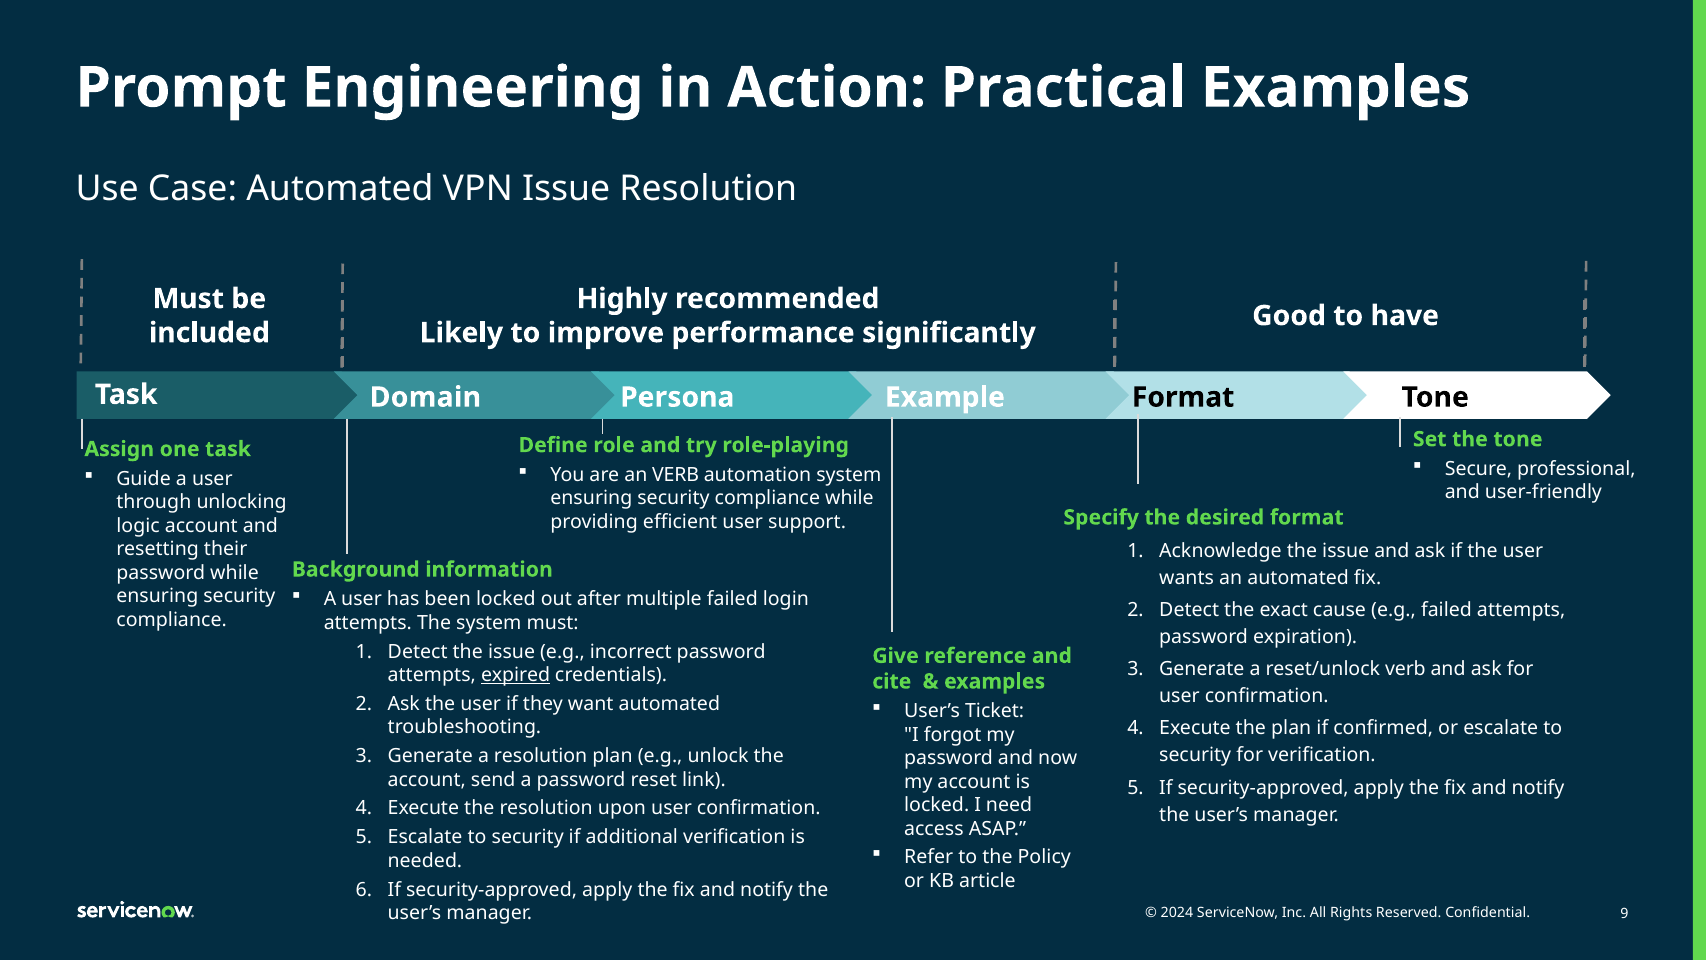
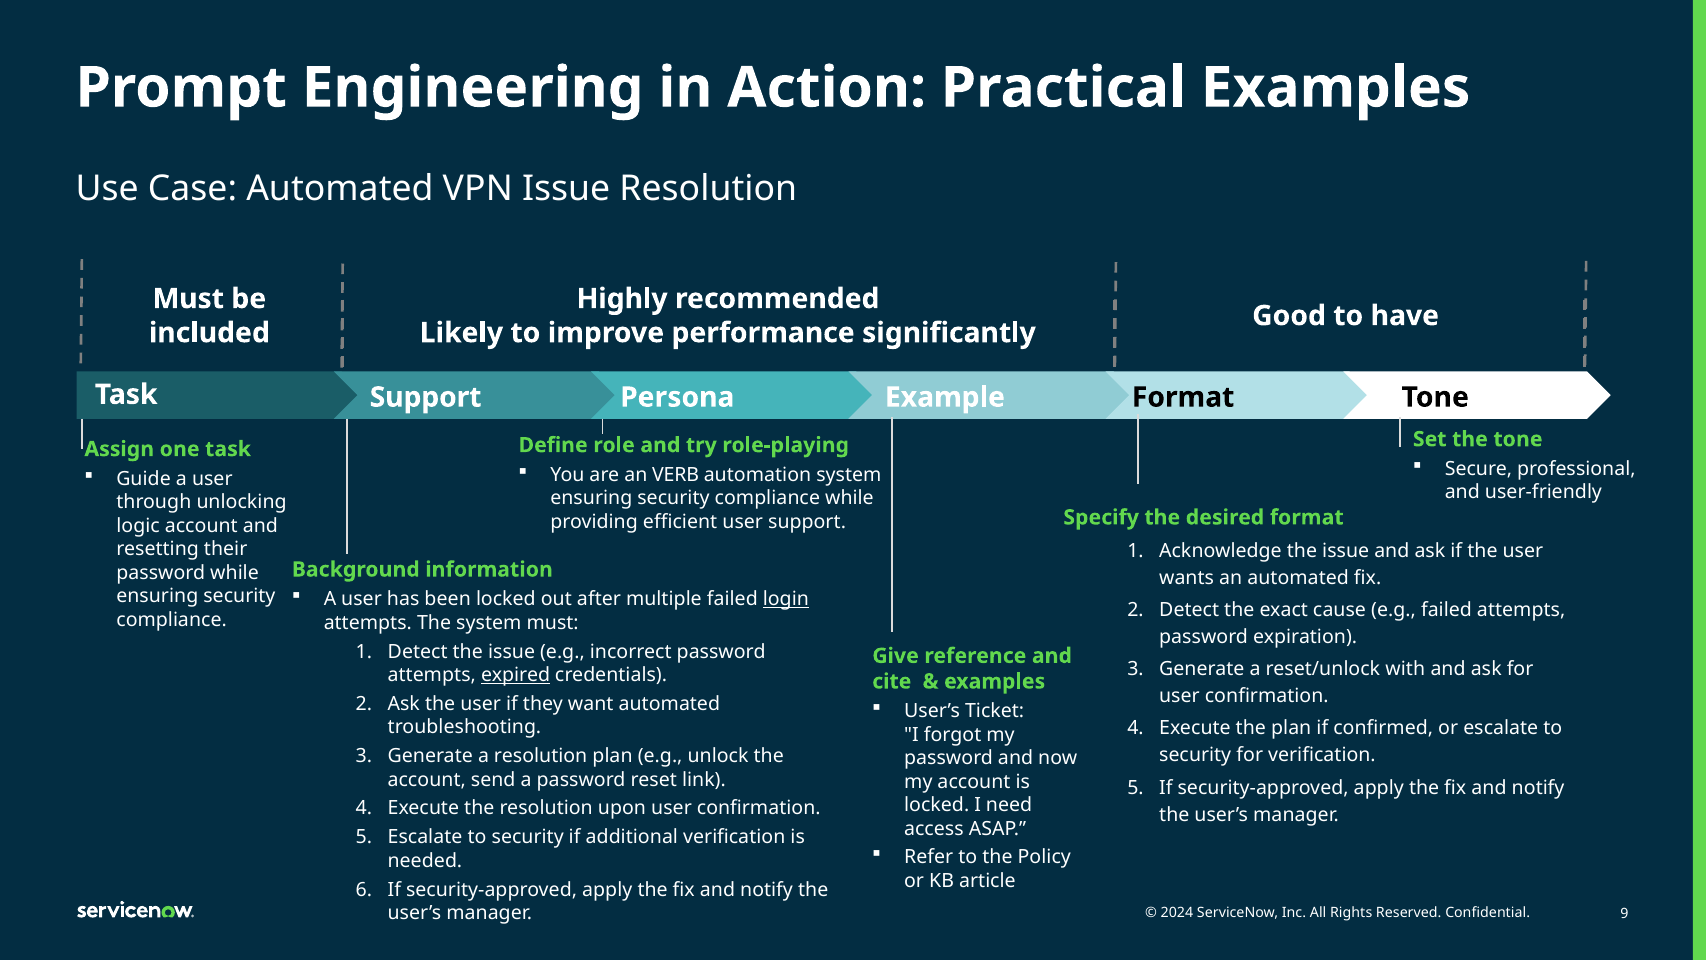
Domain at (425, 397): Domain -> Support
login underline: none -> present
reset/unlock verb: verb -> with
